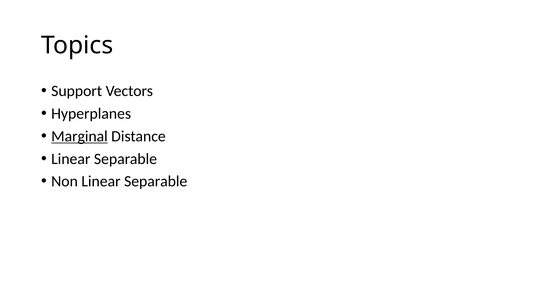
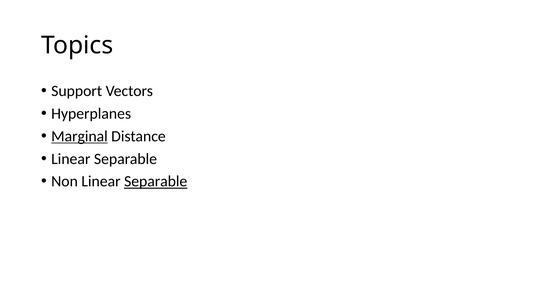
Separable at (156, 182) underline: none -> present
